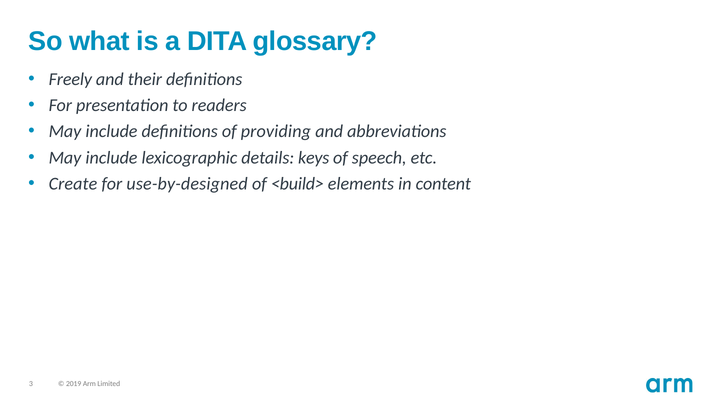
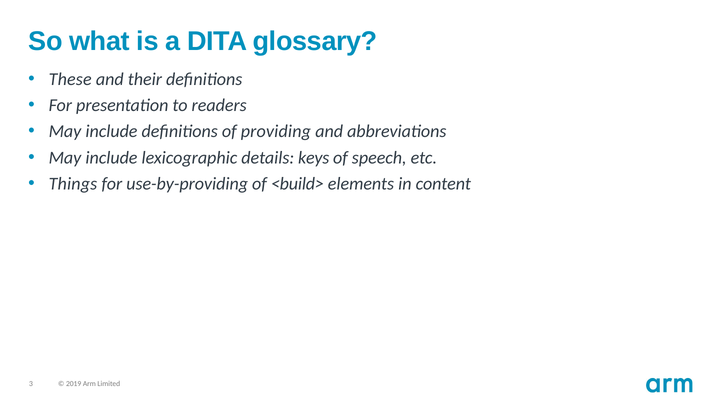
Freely: Freely -> These
Create: Create -> Things
use-by-designed: use-by-designed -> use-by-providing
